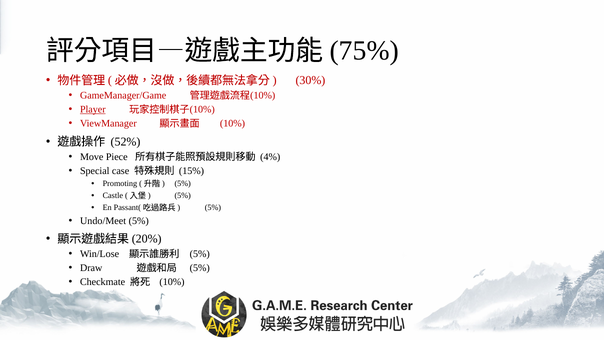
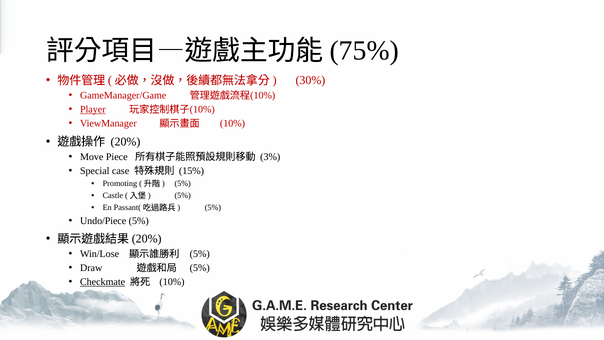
52% at (125, 142): 52% -> 20%
4%: 4% -> 3%
Undo/Meet: Undo/Meet -> Undo/Piece
Checkmate underline: none -> present
